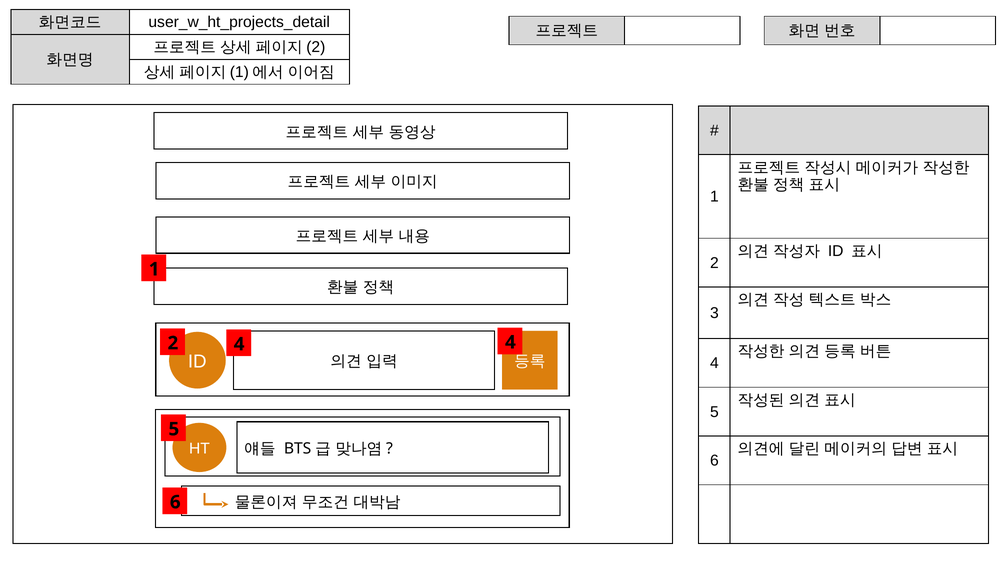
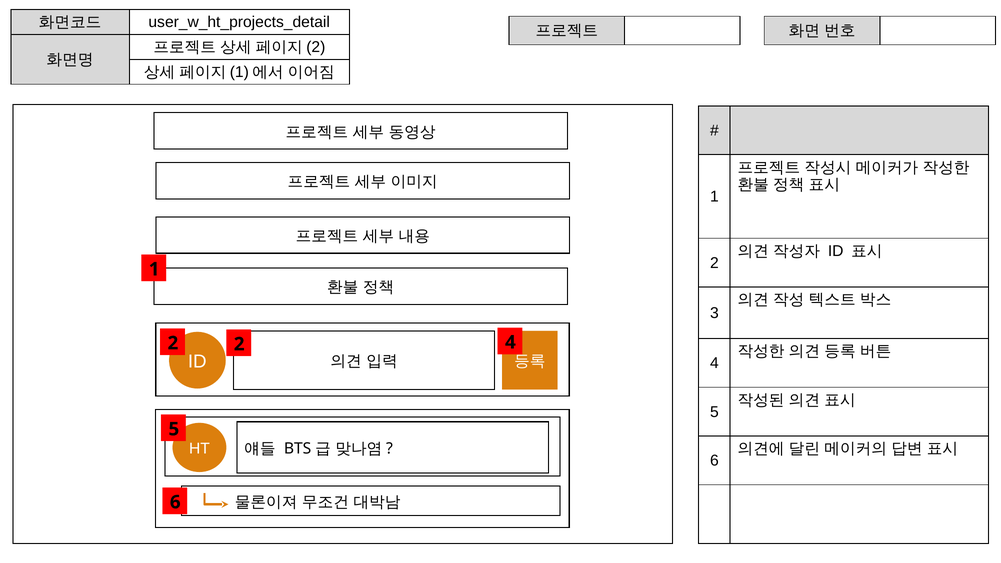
2 4: 4 -> 2
